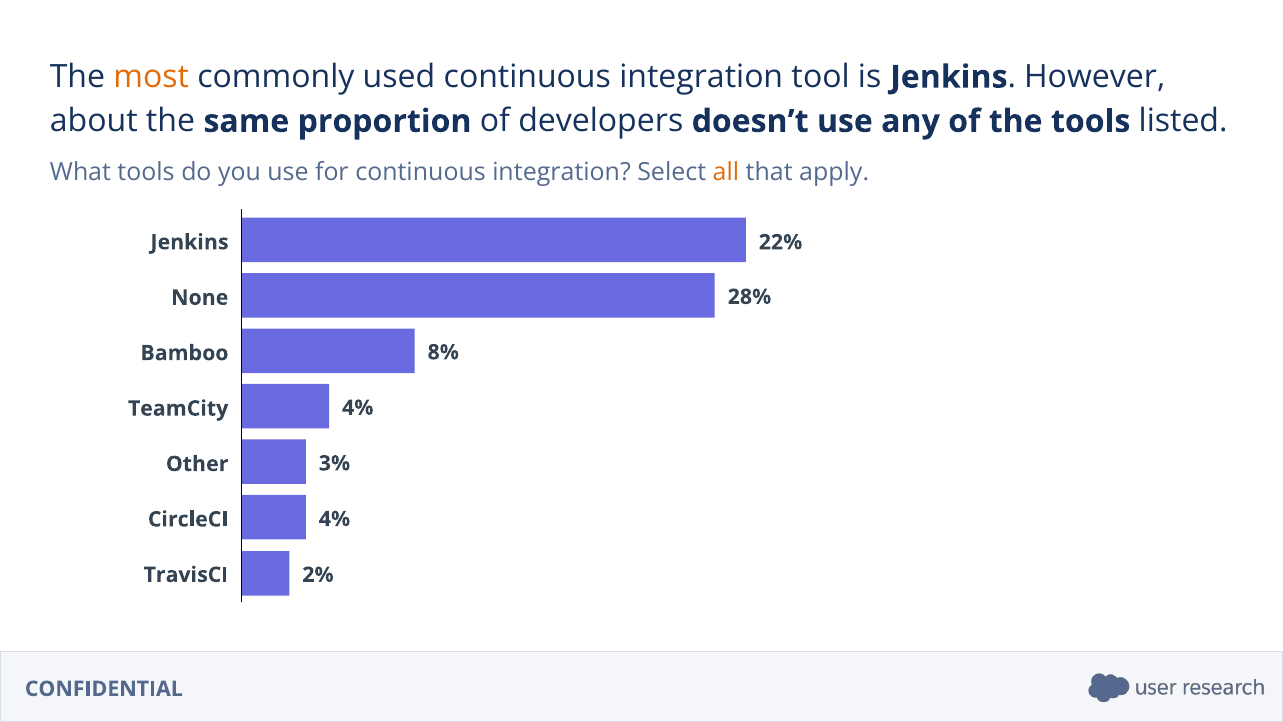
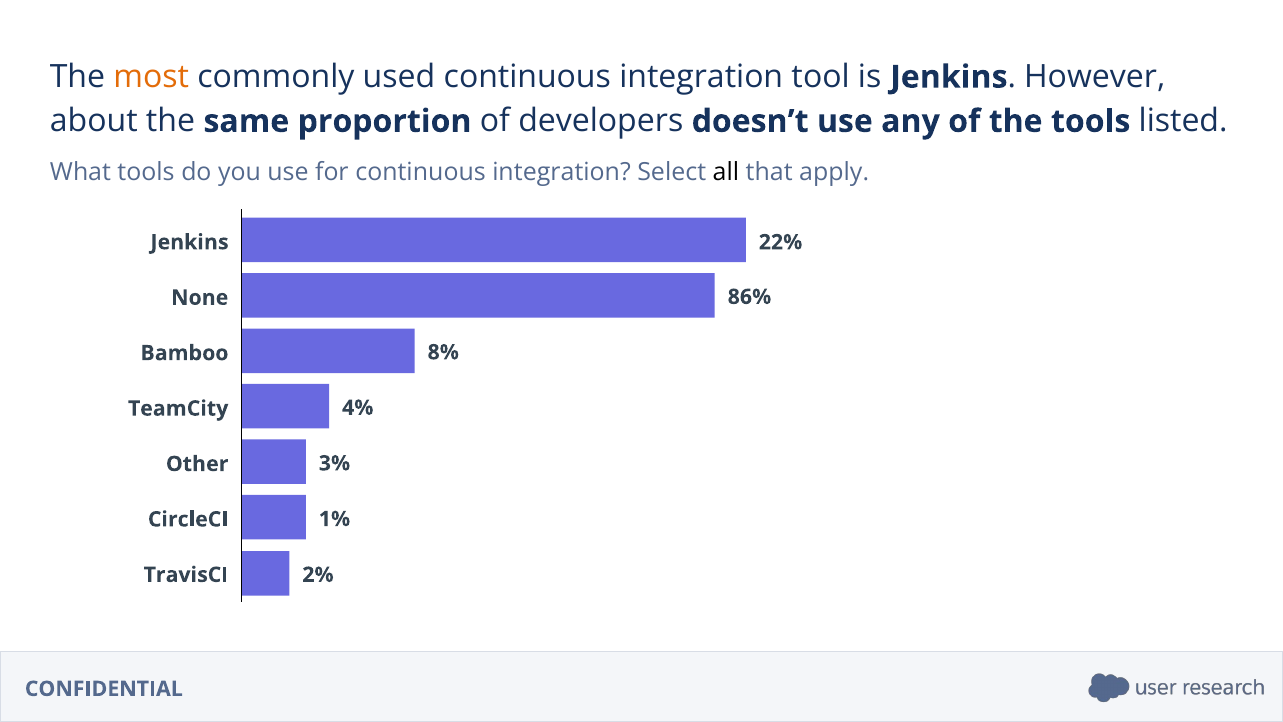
all colour: orange -> black
28%: 28% -> 86%
4% at (335, 519): 4% -> 1%
